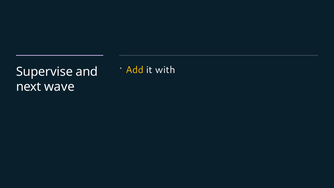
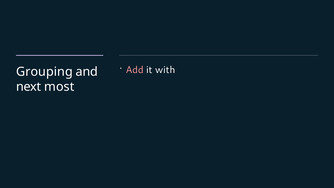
Add colour: yellow -> pink
Supervise: Supervise -> Grouping
wave: wave -> most
